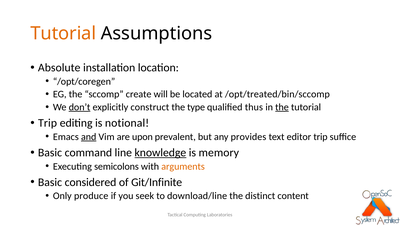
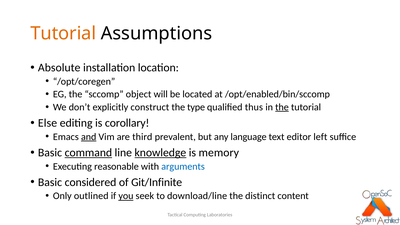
create: create -> object
/opt/treated/bin/sccomp: /opt/treated/bin/sccomp -> /opt/enabled/bin/sccomp
don’t underline: present -> none
Trip at (48, 123): Trip -> Else
notional: notional -> corollary
upon: upon -> third
provides: provides -> language
editor trip: trip -> left
command underline: none -> present
semicolons: semicolons -> reasonable
arguments colour: orange -> blue
produce: produce -> outlined
you underline: none -> present
